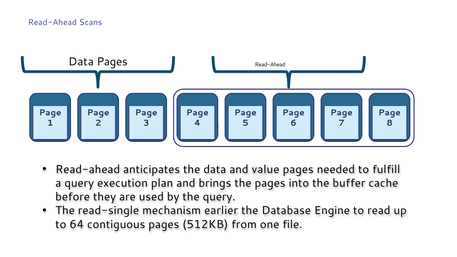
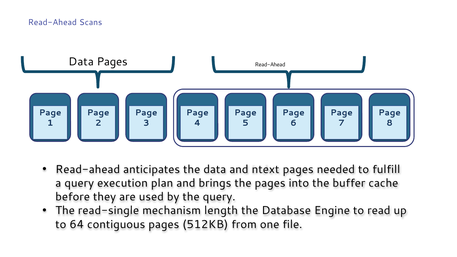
value: value -> ntext
earlier: earlier -> length
